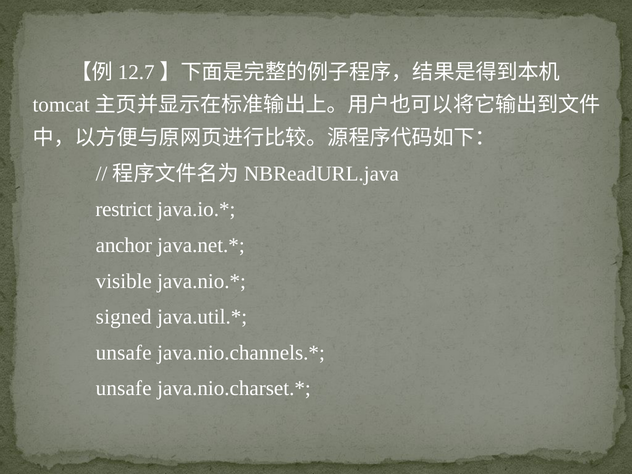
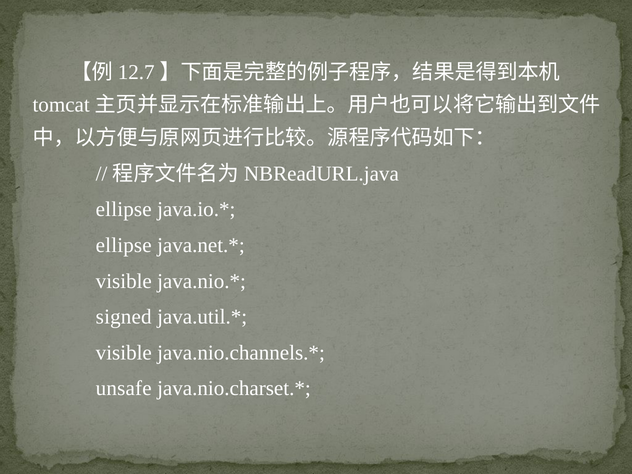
restrict at (124, 209): restrict -> ellipse
anchor at (124, 245): anchor -> ellipse
unsafe at (124, 353): unsafe -> visible
